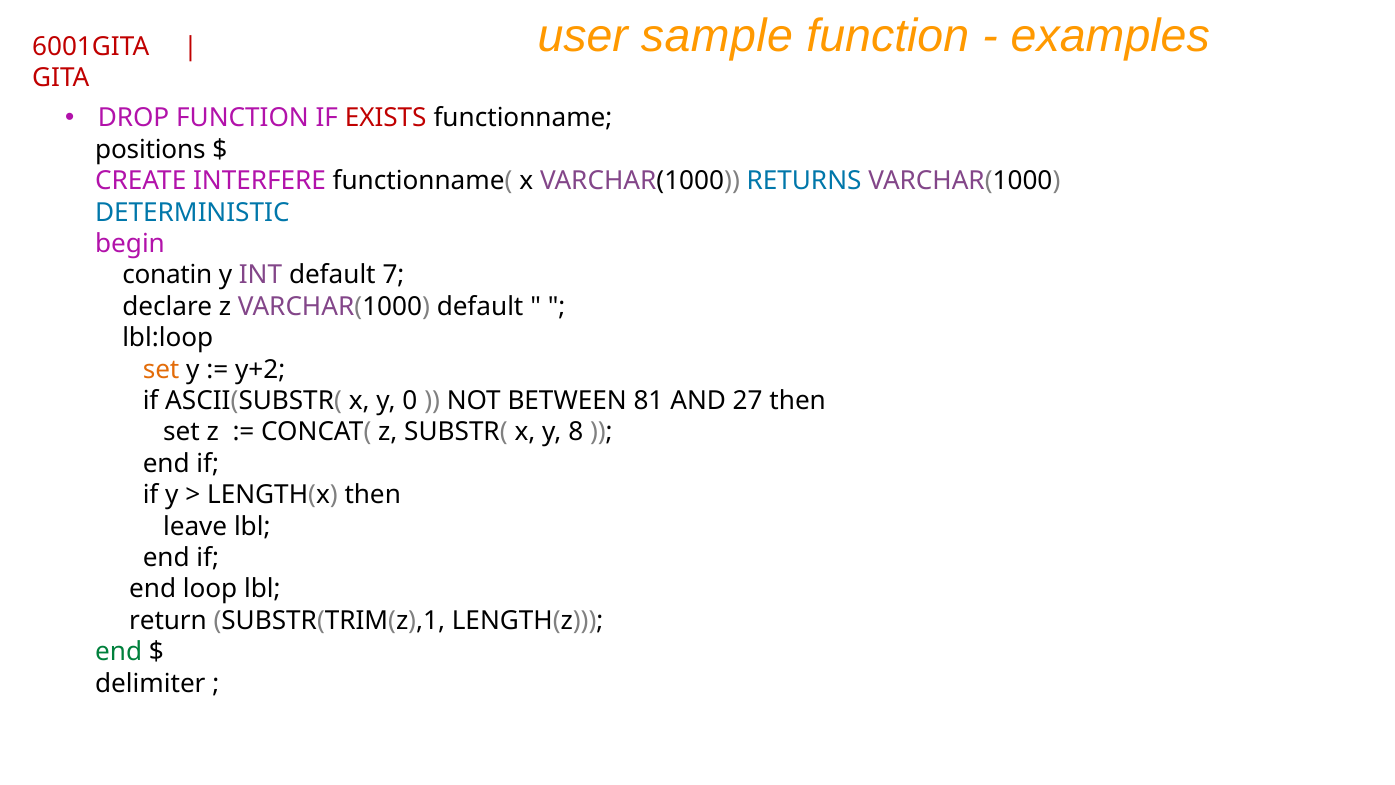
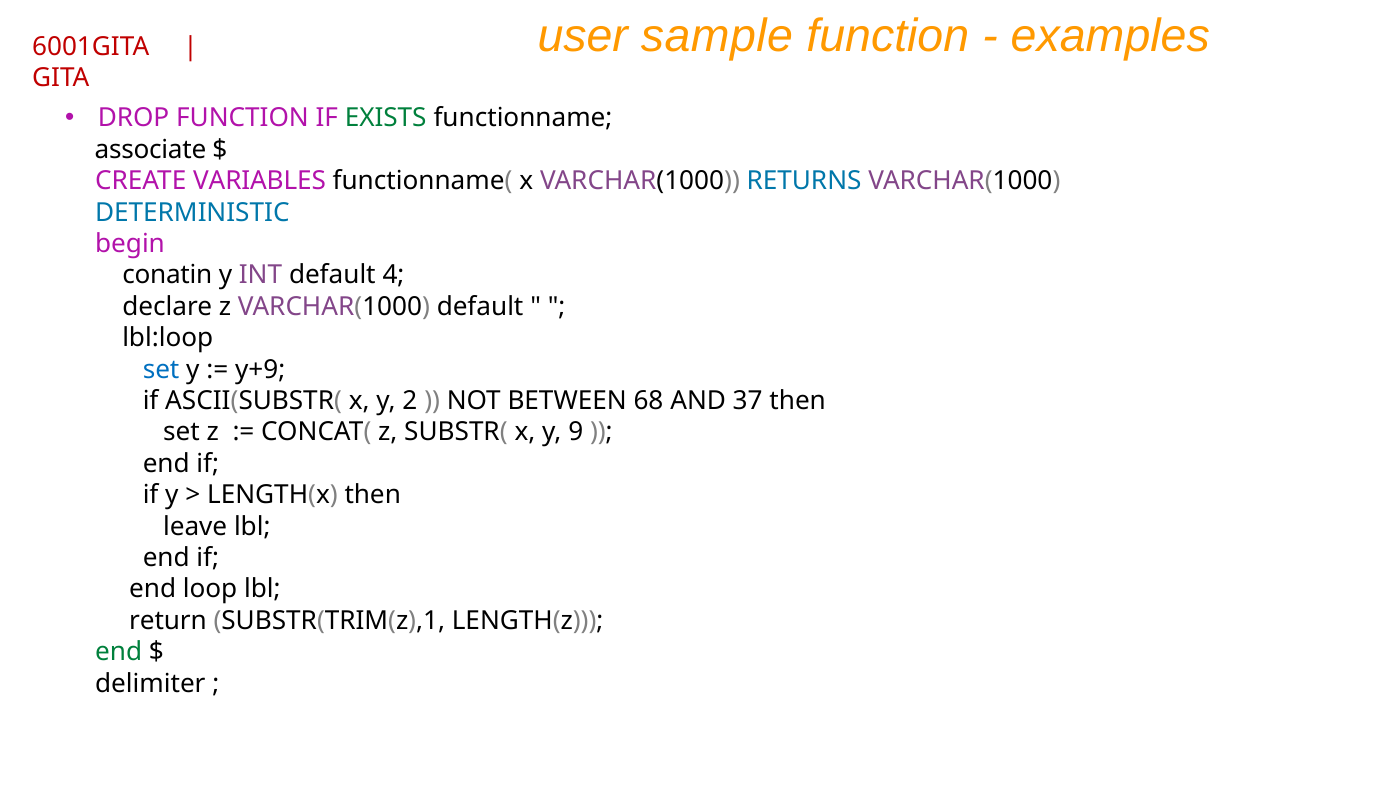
EXISTS colour: red -> green
positions: positions -> associate
INTERFERE: INTERFERE -> VARIABLES
7: 7 -> 4
set at (161, 369) colour: orange -> blue
y+2: y+2 -> y+9
0: 0 -> 2
81: 81 -> 68
27: 27 -> 37
8: 8 -> 9
